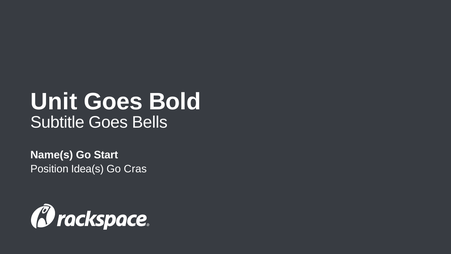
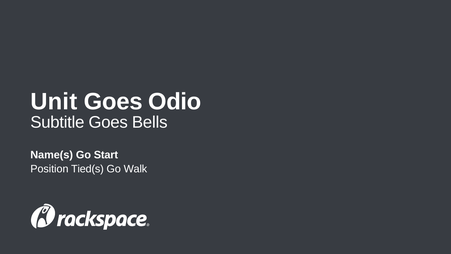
Bold: Bold -> Odio
Idea(s: Idea(s -> Tied(s
Cras: Cras -> Walk
